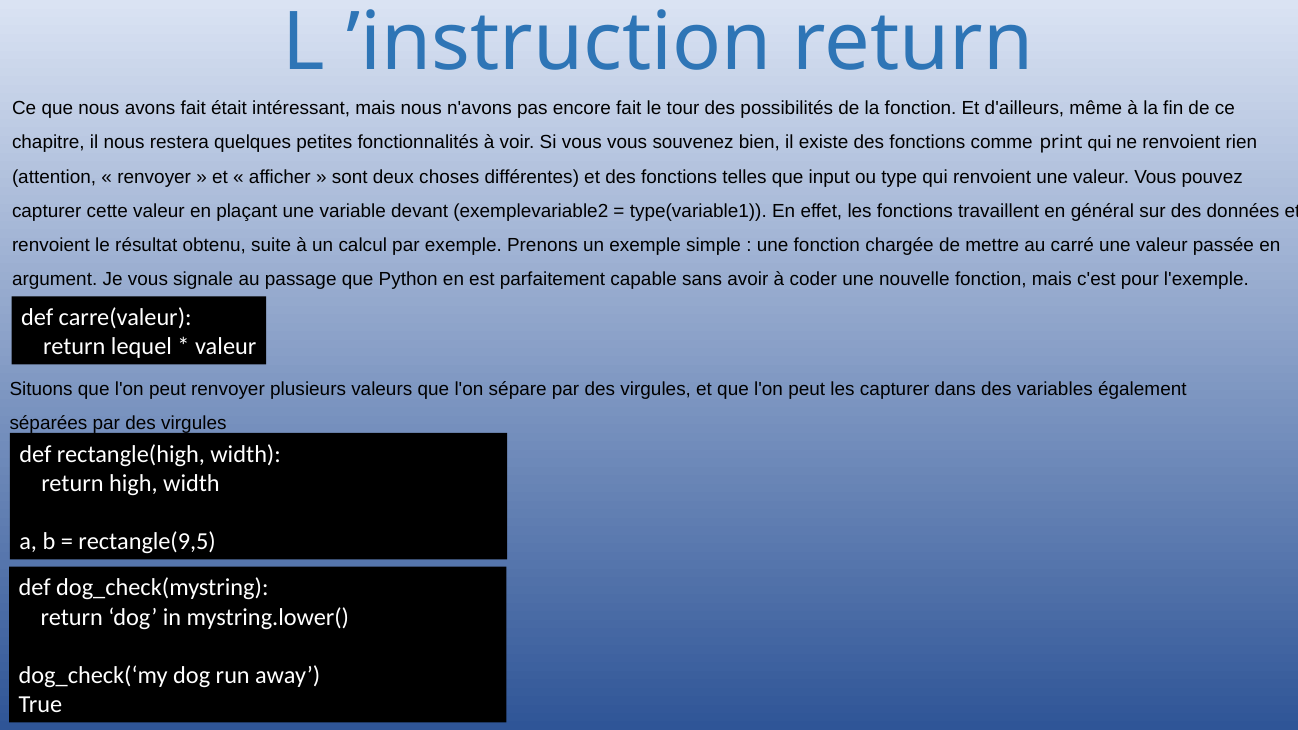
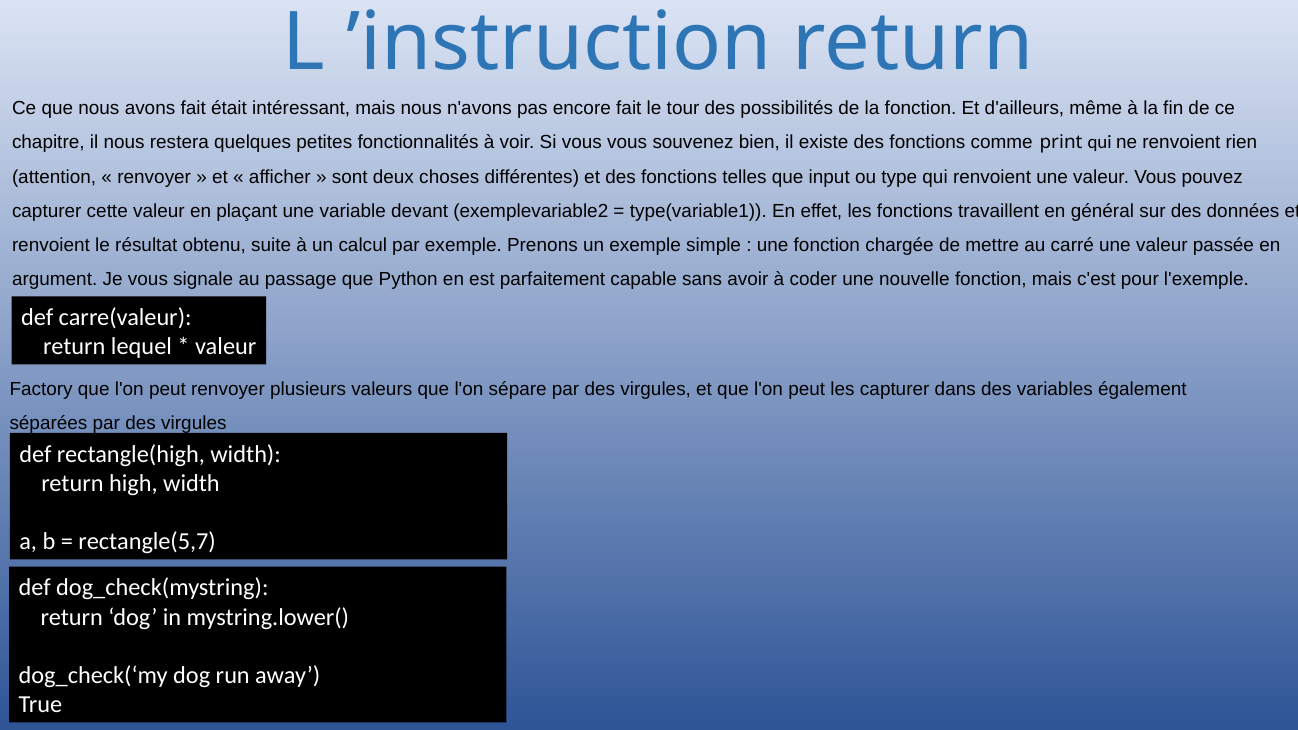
Situons: Situons -> Factory
rectangle(9,5: rectangle(9,5 -> rectangle(5,7
